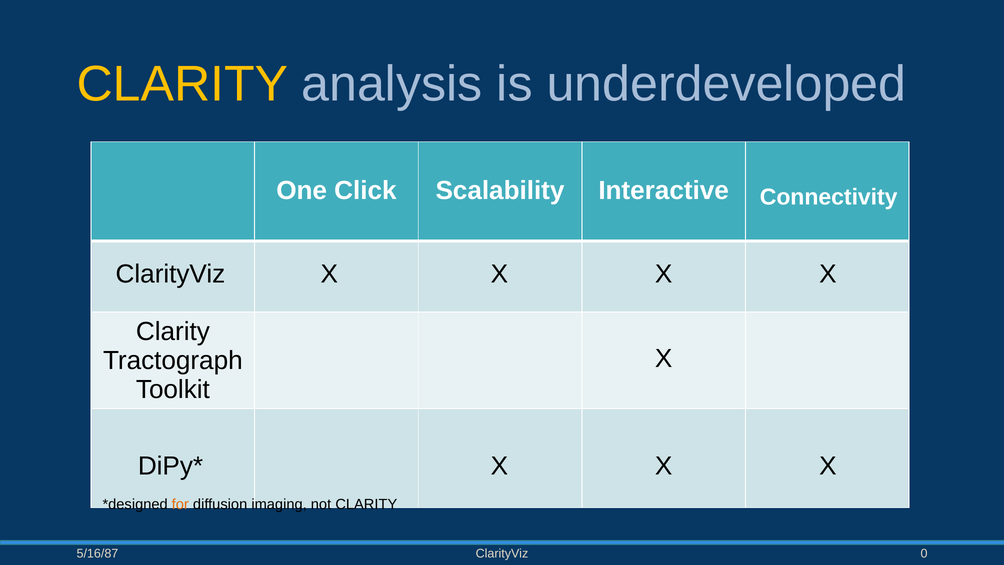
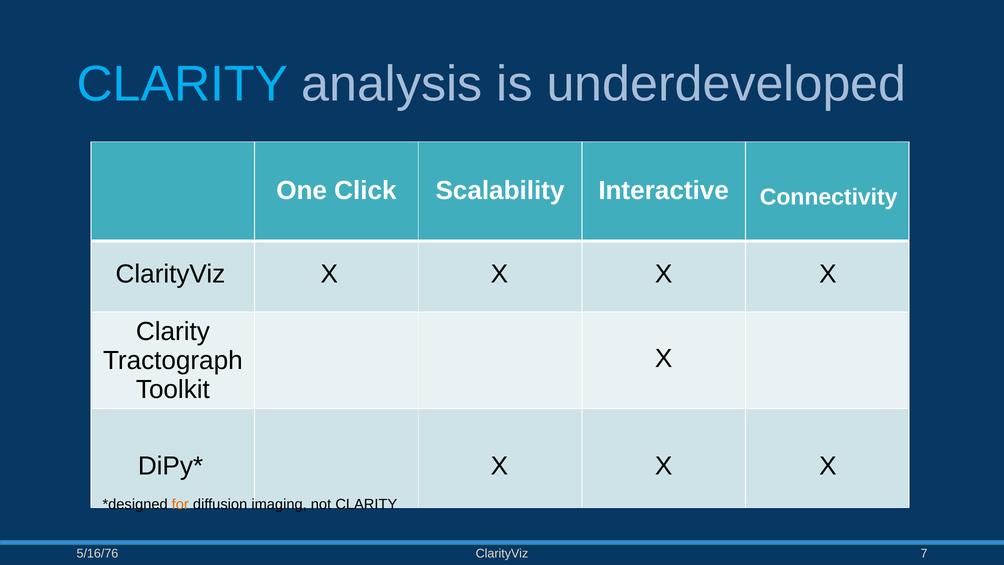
CLARITY at (182, 84) colour: yellow -> light blue
5/16/87: 5/16/87 -> 5/16/76
0: 0 -> 7
